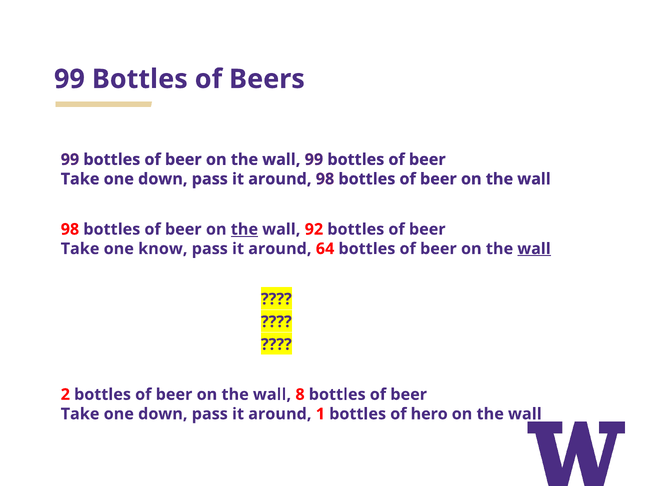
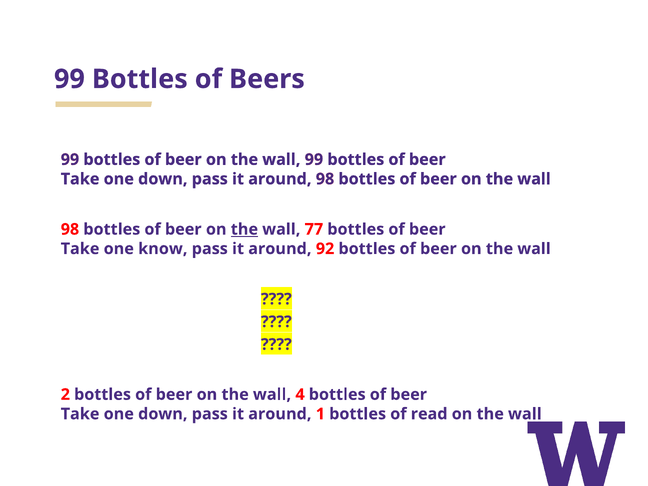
92: 92 -> 77
64: 64 -> 92
wall at (534, 249) underline: present -> none
8: 8 -> 4
hero: hero -> read
